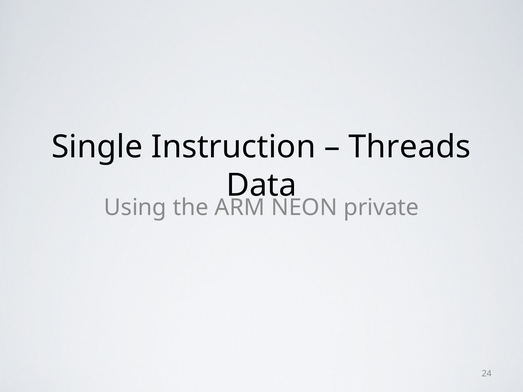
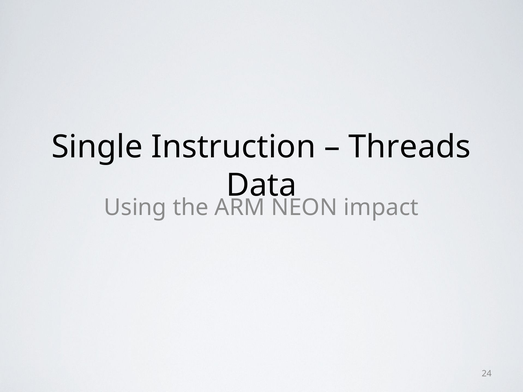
private: private -> impact
